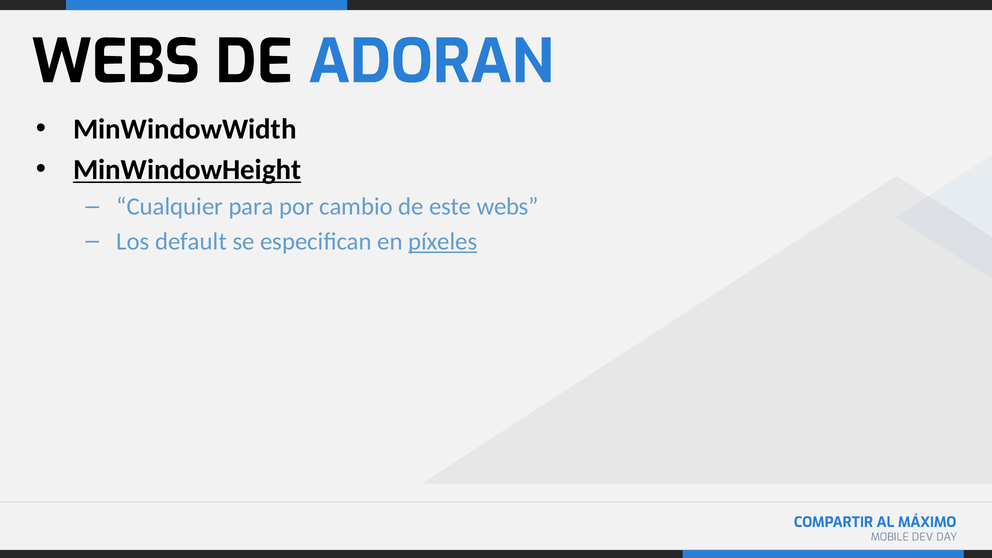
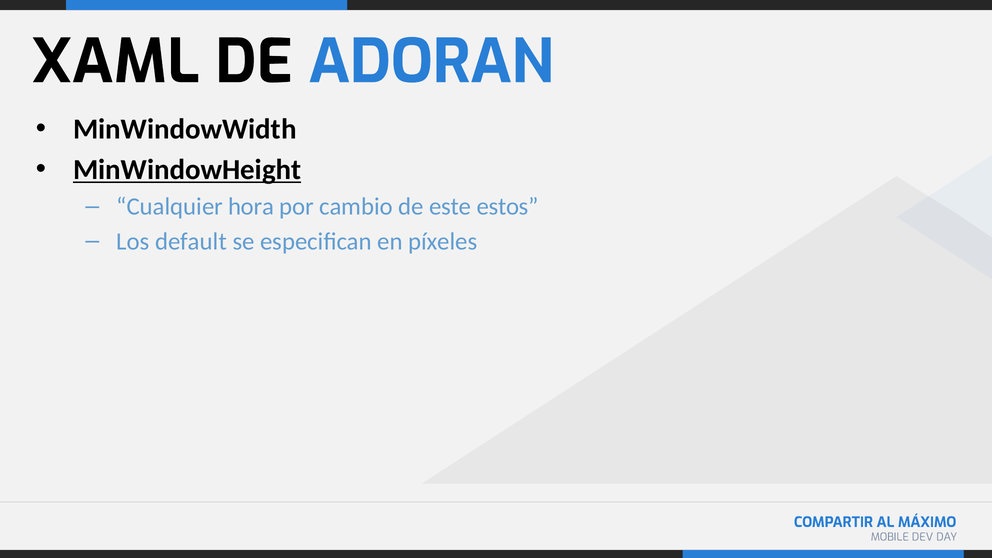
WEBS at (116, 62): WEBS -> XAML
para: para -> hora
este webs: webs -> estos
píxeles underline: present -> none
